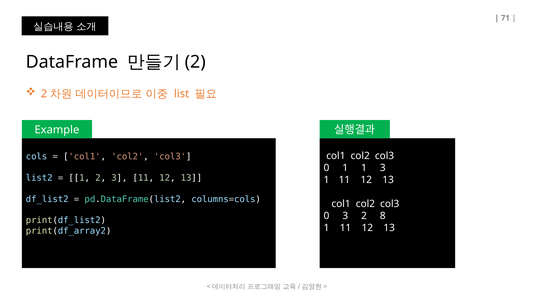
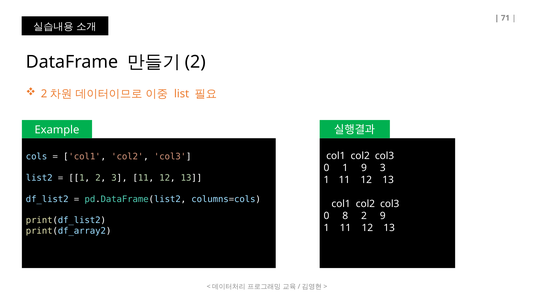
1 1: 1 -> 9
0 3: 3 -> 8
2 8: 8 -> 9
